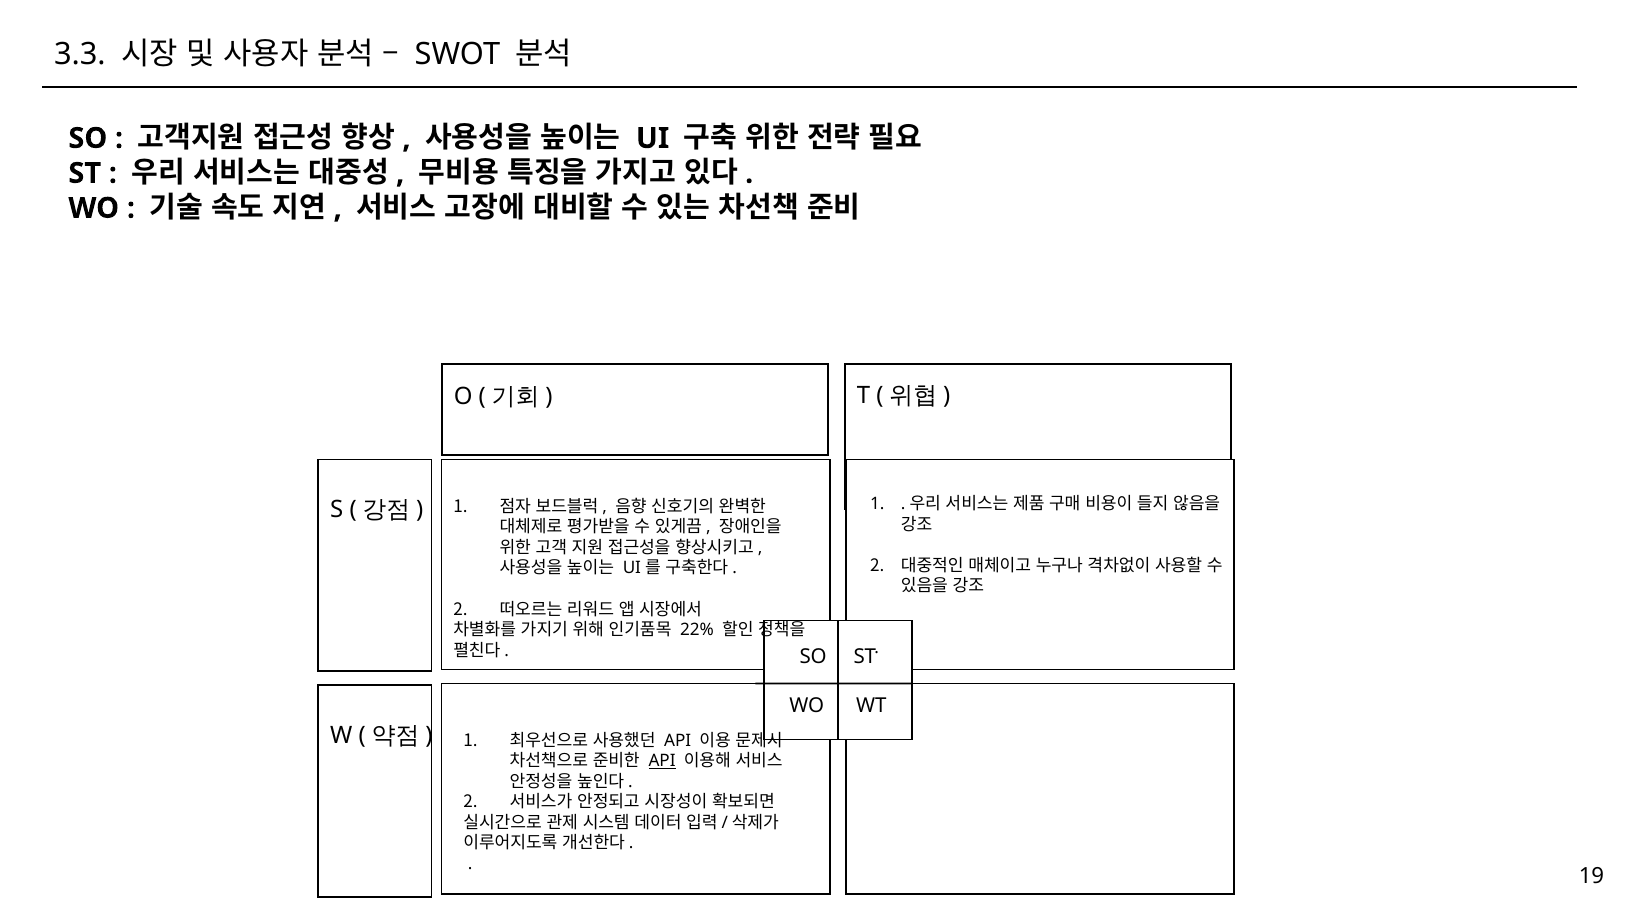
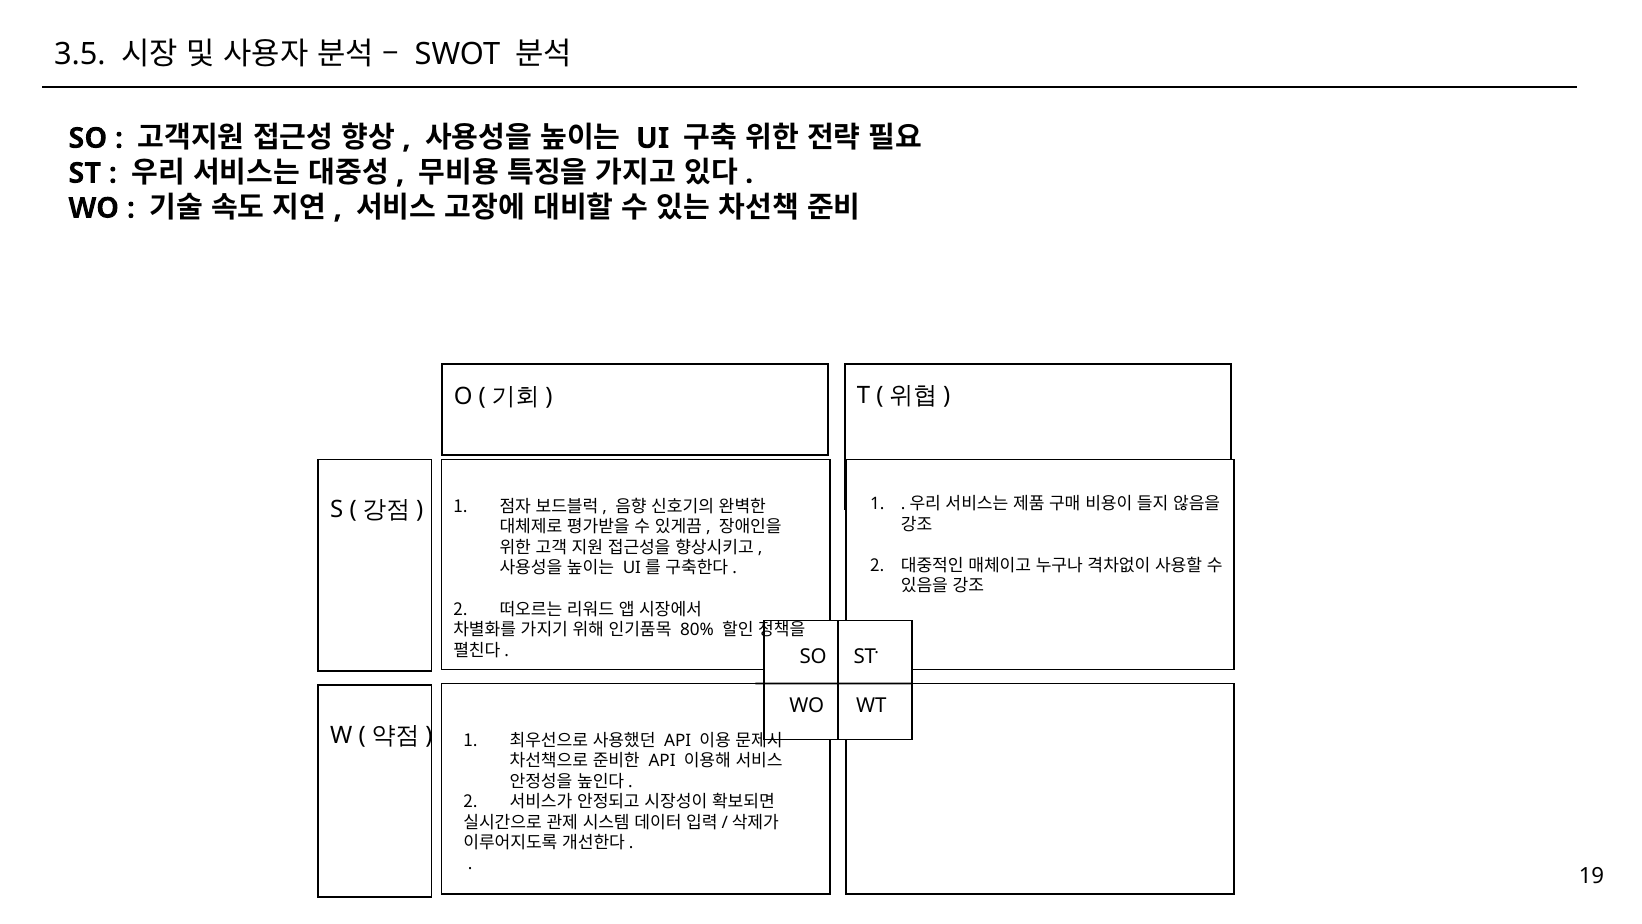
3.3: 3.3 -> 3.5
22%: 22% -> 80%
API at (662, 761) underline: present -> none
